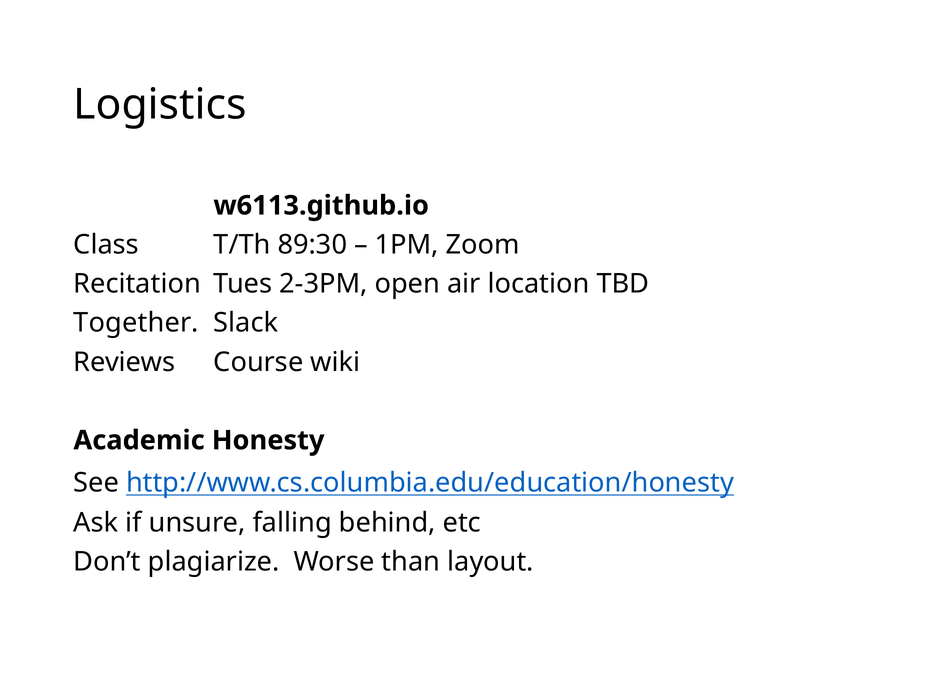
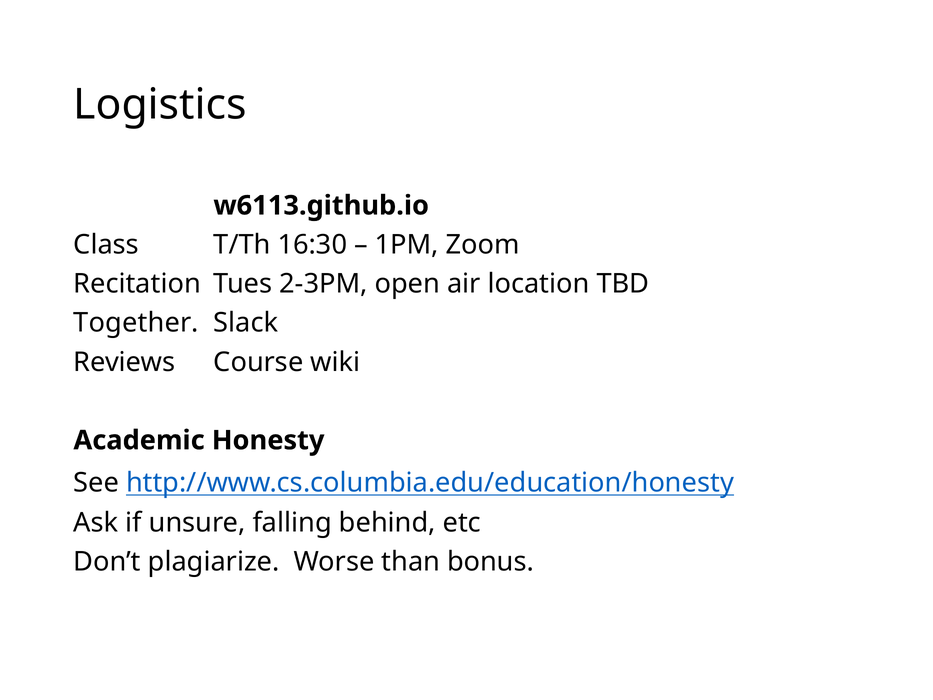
89:30: 89:30 -> 16:30
layout: layout -> bonus
